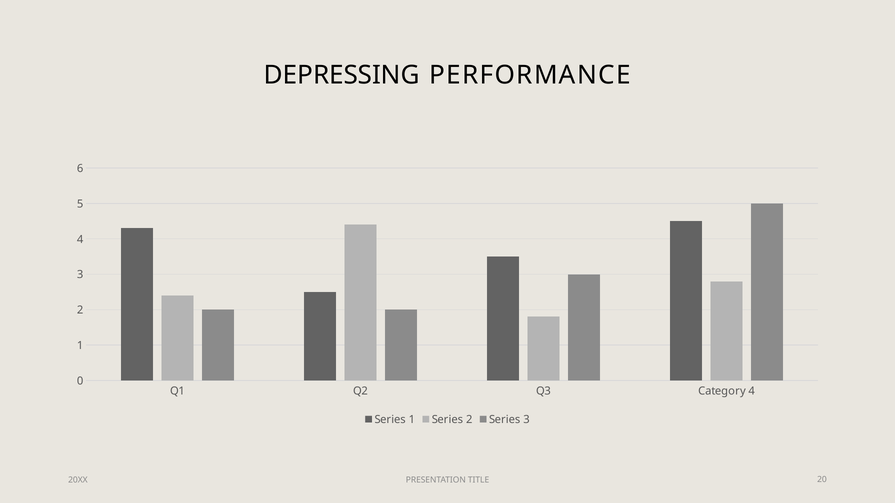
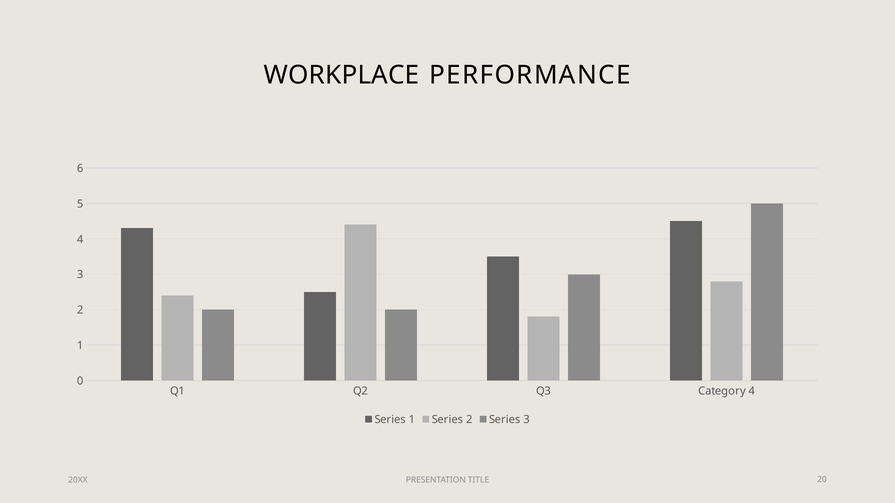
DEPRESSING: DEPRESSING -> WORKPLACE
